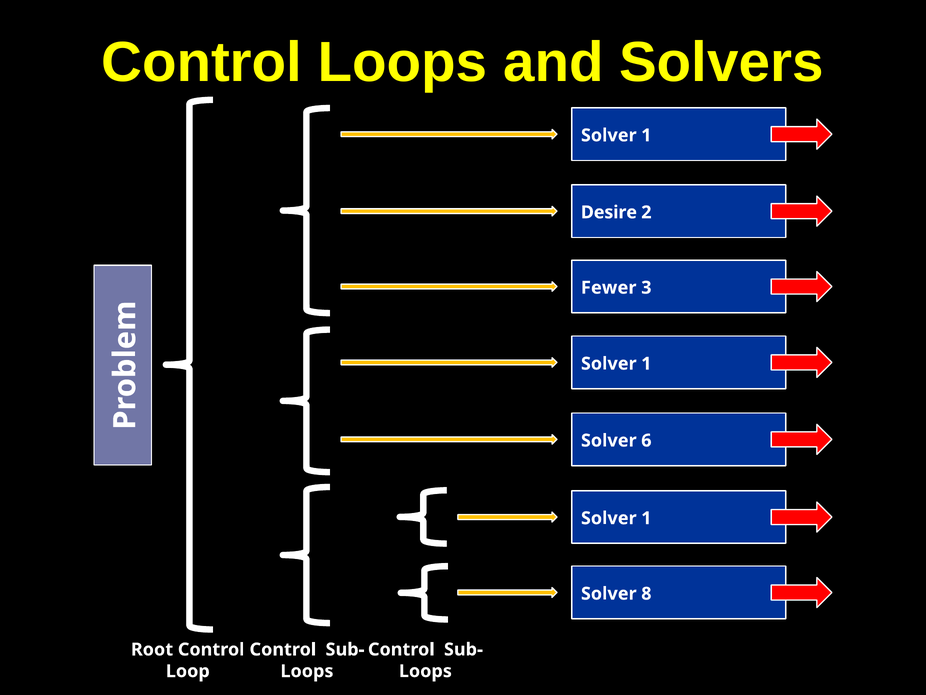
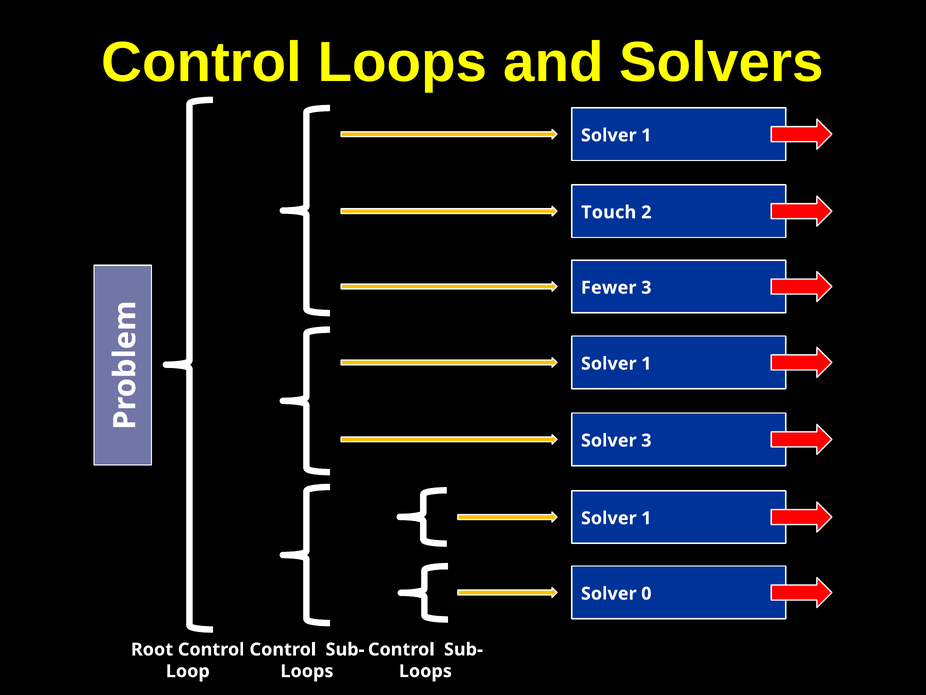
Desire: Desire -> Touch
Solver 6: 6 -> 3
8: 8 -> 0
